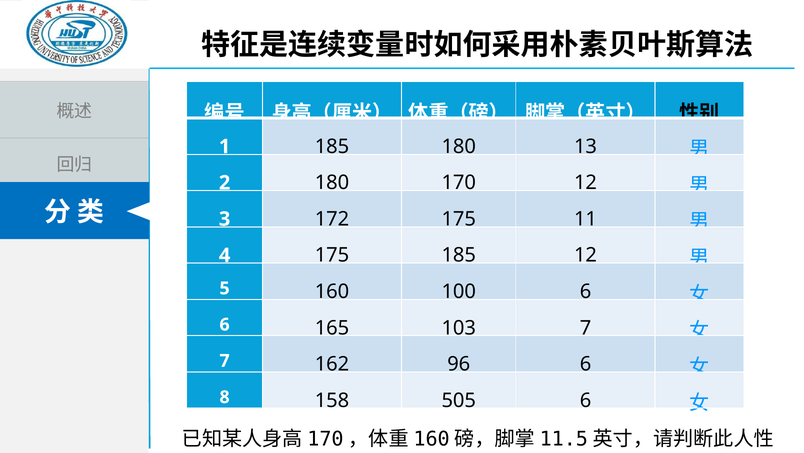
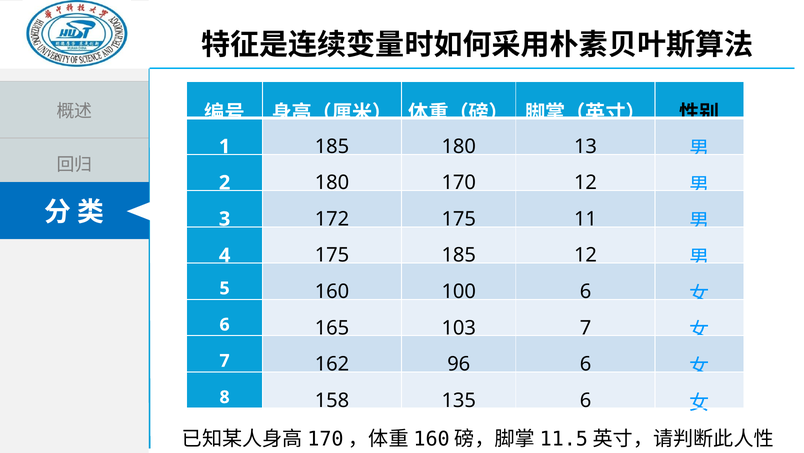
505: 505 -> 135
